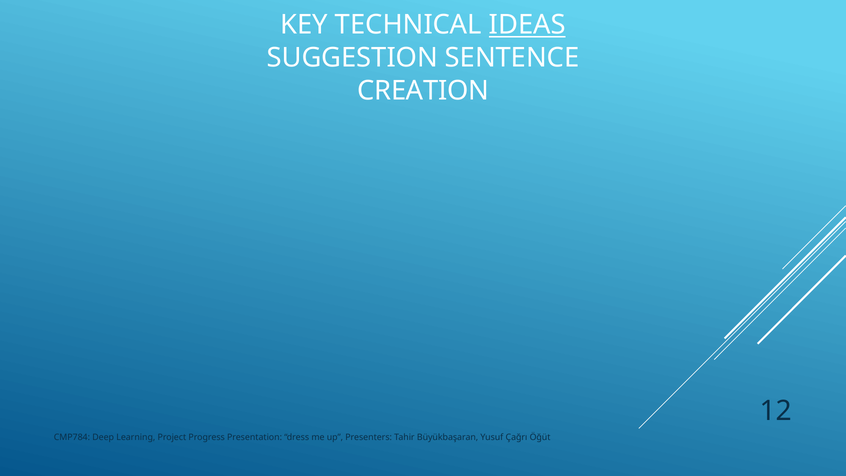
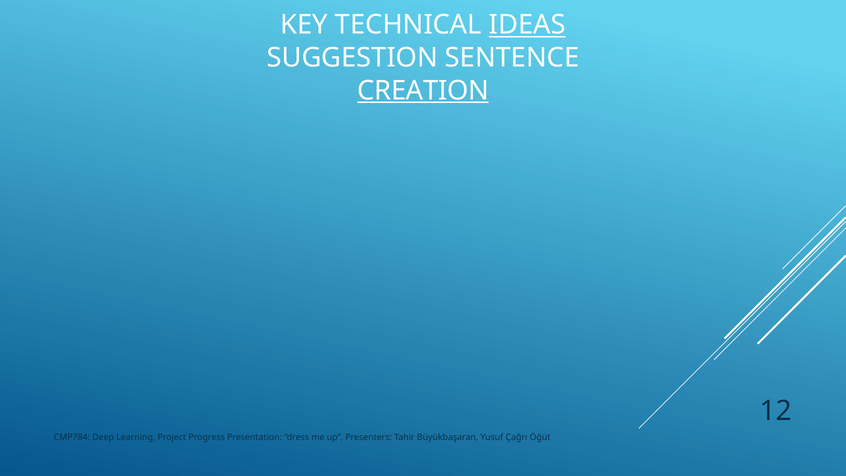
CREATION underline: none -> present
